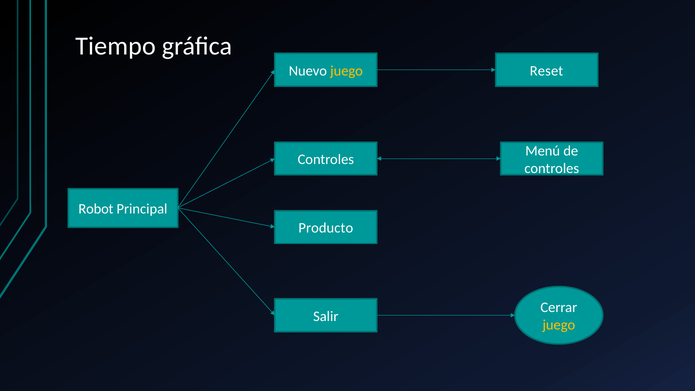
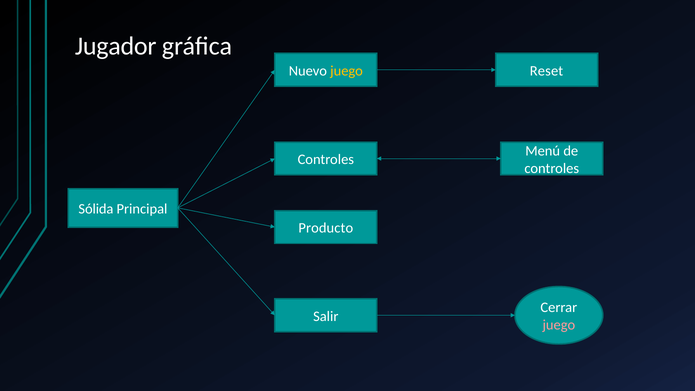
Tiempo: Tiempo -> Jugador
Robot: Robot -> Sólida
juego at (559, 325) colour: yellow -> pink
